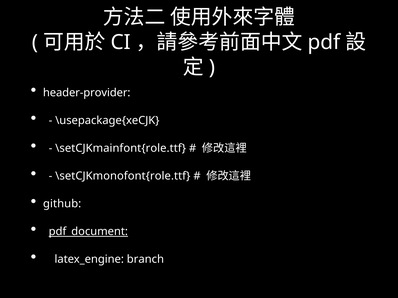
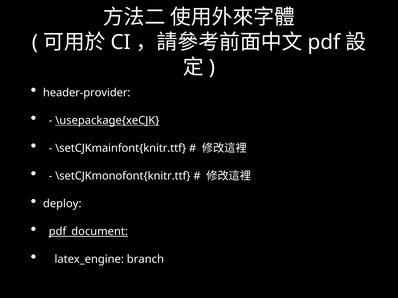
\usepackage{xeCJK underline: none -> present
\setCJKmainfont{role.ttf: \setCJKmainfont{role.ttf -> \setCJKmainfont{knitr.ttf
\setCJKmonofont{role.ttf: \setCJKmonofont{role.ttf -> \setCJKmonofont{knitr.ttf
github: github -> deploy
